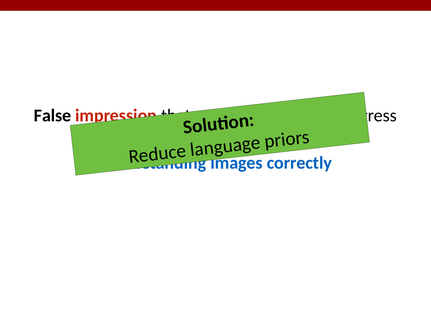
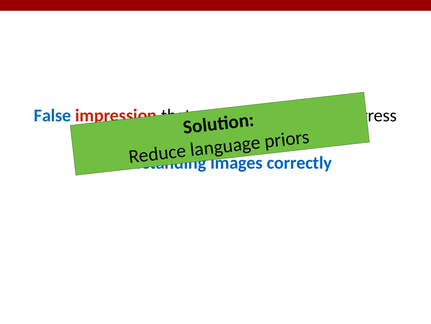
False colour: black -> blue
